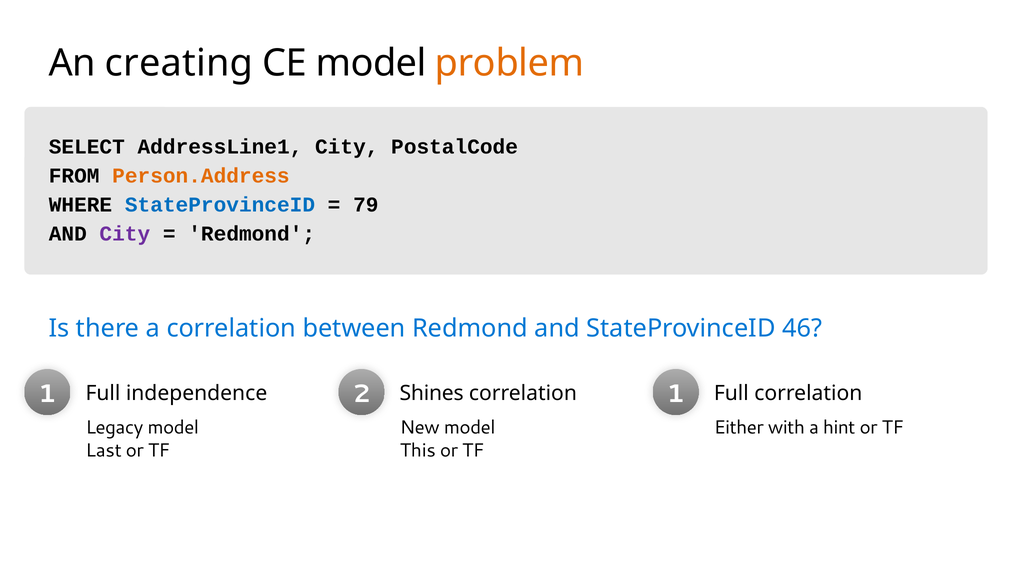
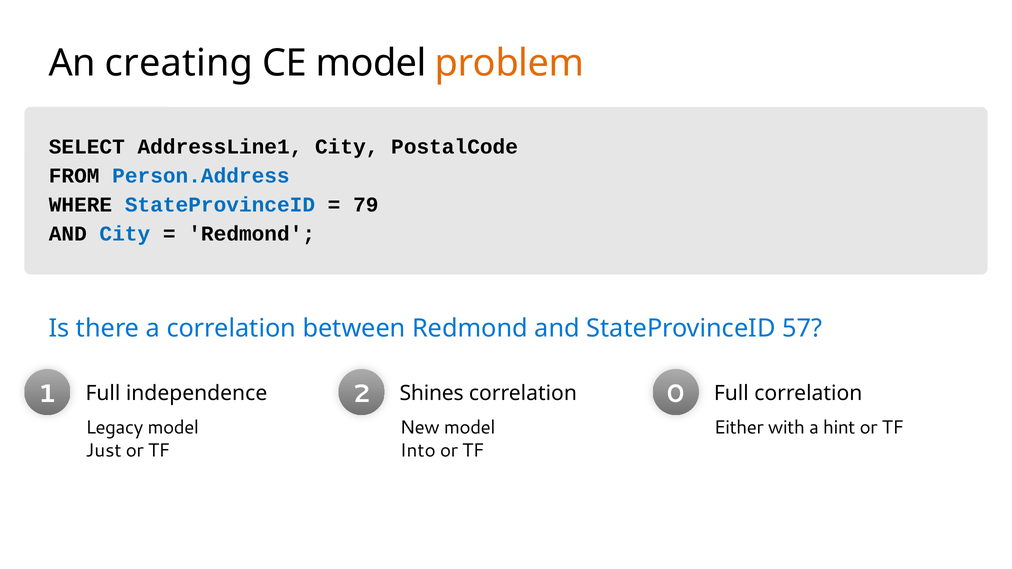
Person.Address colour: orange -> blue
City at (125, 234) colour: purple -> blue
46: 46 -> 57
2 1: 1 -> 0
Last: Last -> Just
This: This -> Into
